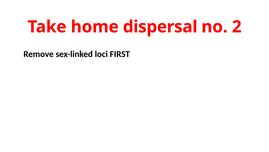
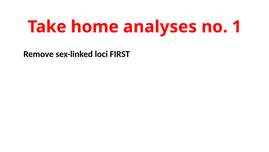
dispersal: dispersal -> analyses
2: 2 -> 1
